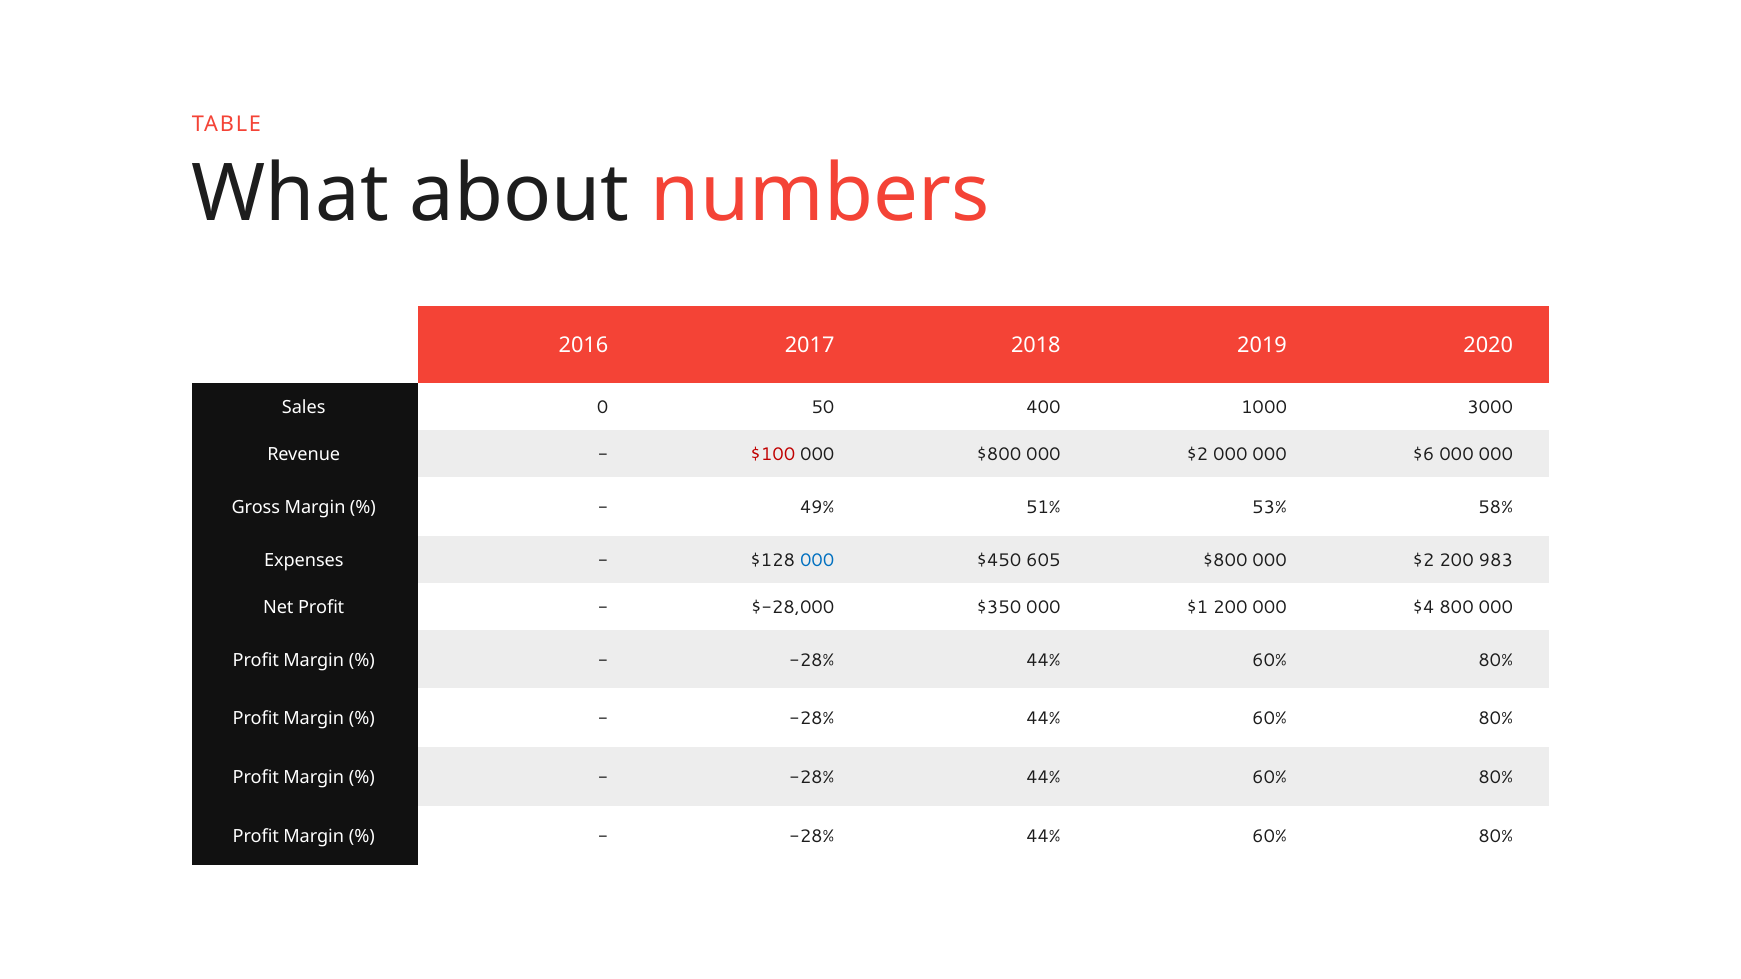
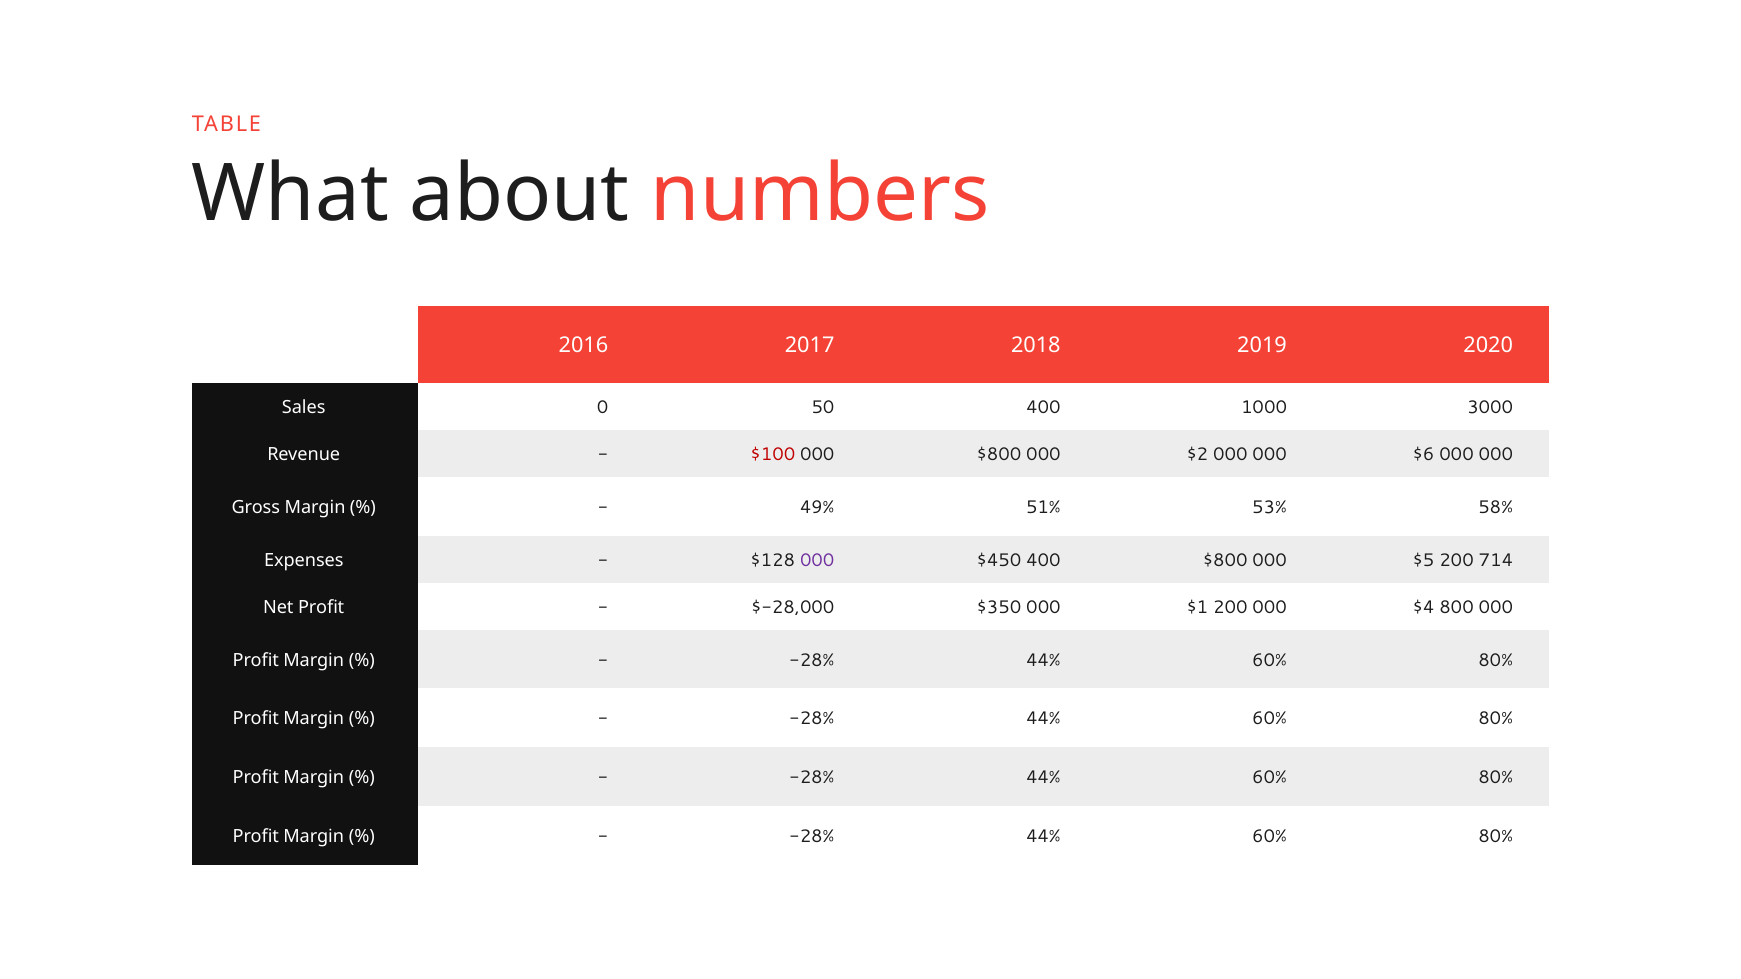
000 at (817, 560) colour: blue -> purple
$450 605: 605 -> 400
$2 at (1423, 560): $2 -> $5
983: 983 -> 714
